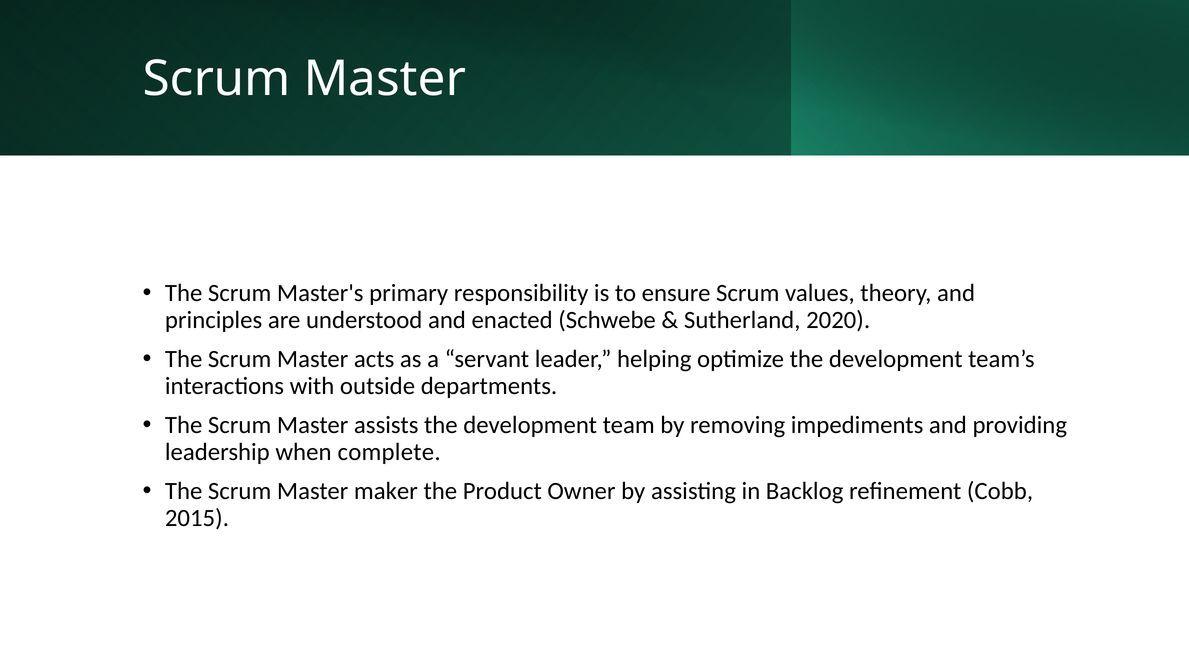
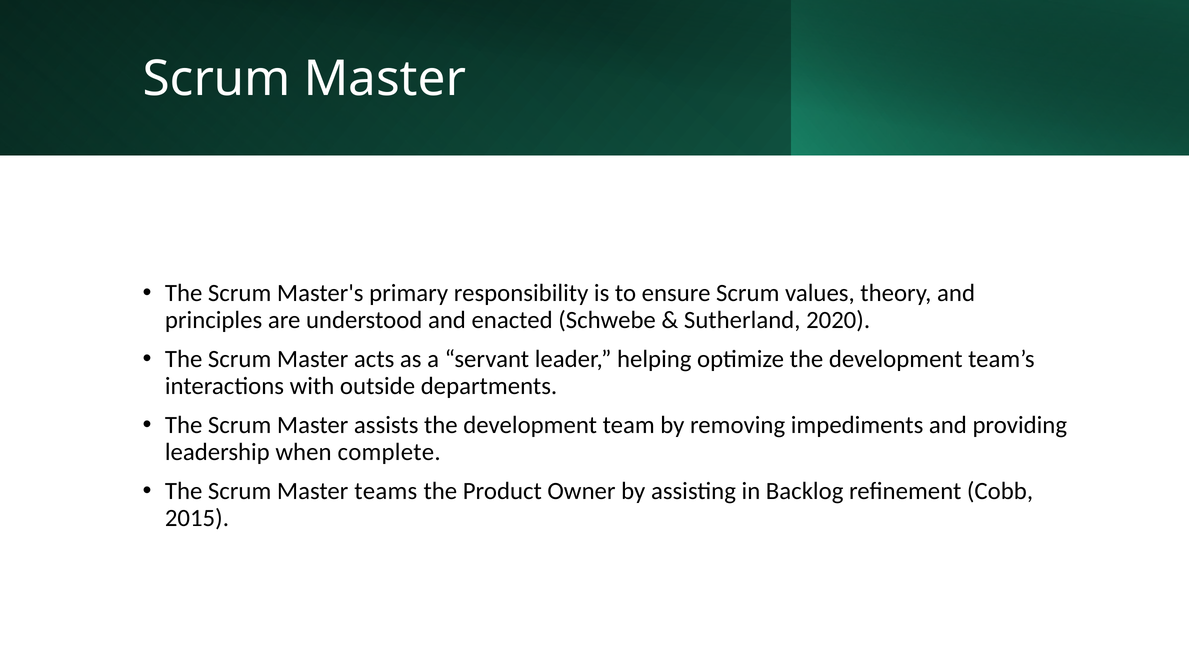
maker: maker -> teams
